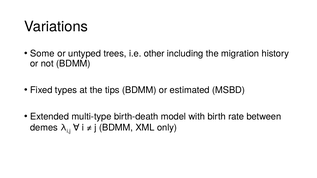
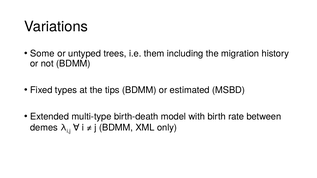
other: other -> them
